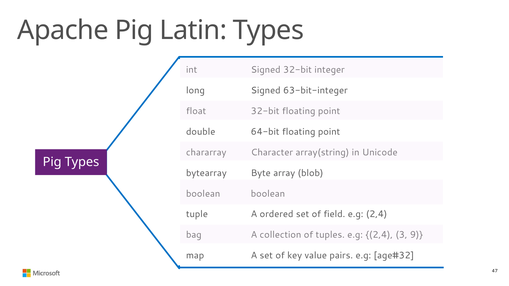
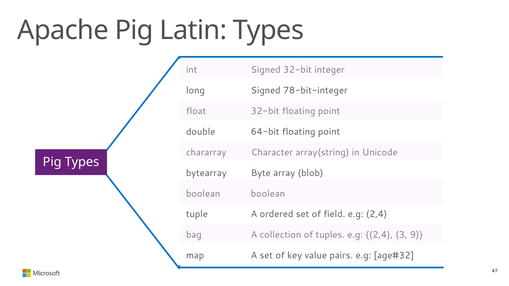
63-bit-integer: 63-bit-integer -> 78-bit-integer
